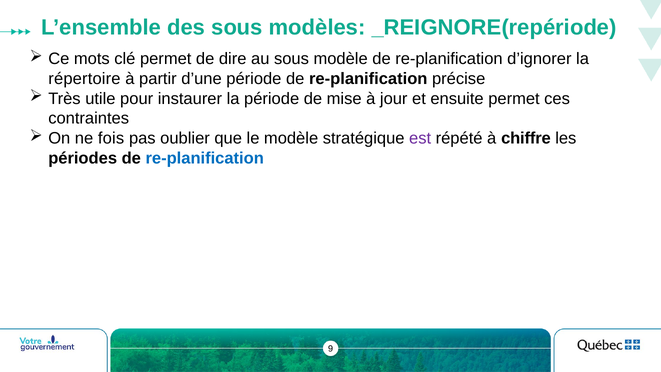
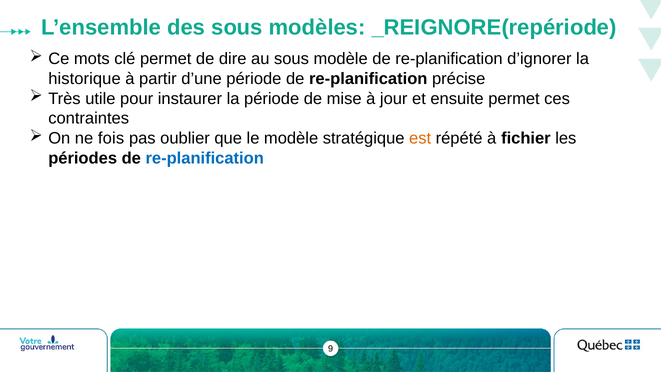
répertoire: répertoire -> historique
est colour: purple -> orange
chiffre: chiffre -> fichier
